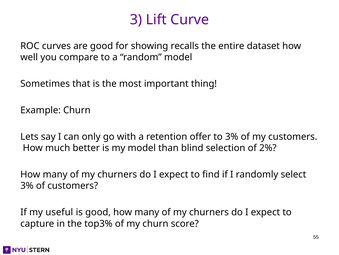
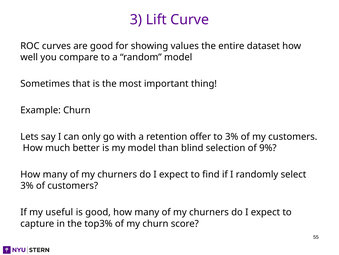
recalls: recalls -> values
2%: 2% -> 9%
